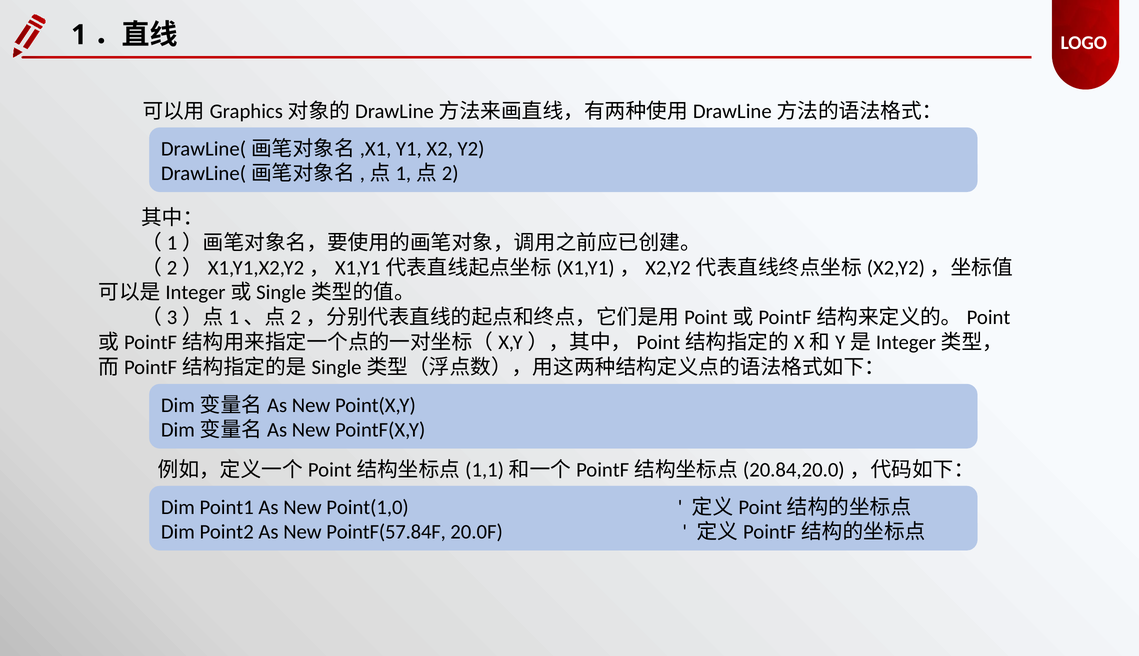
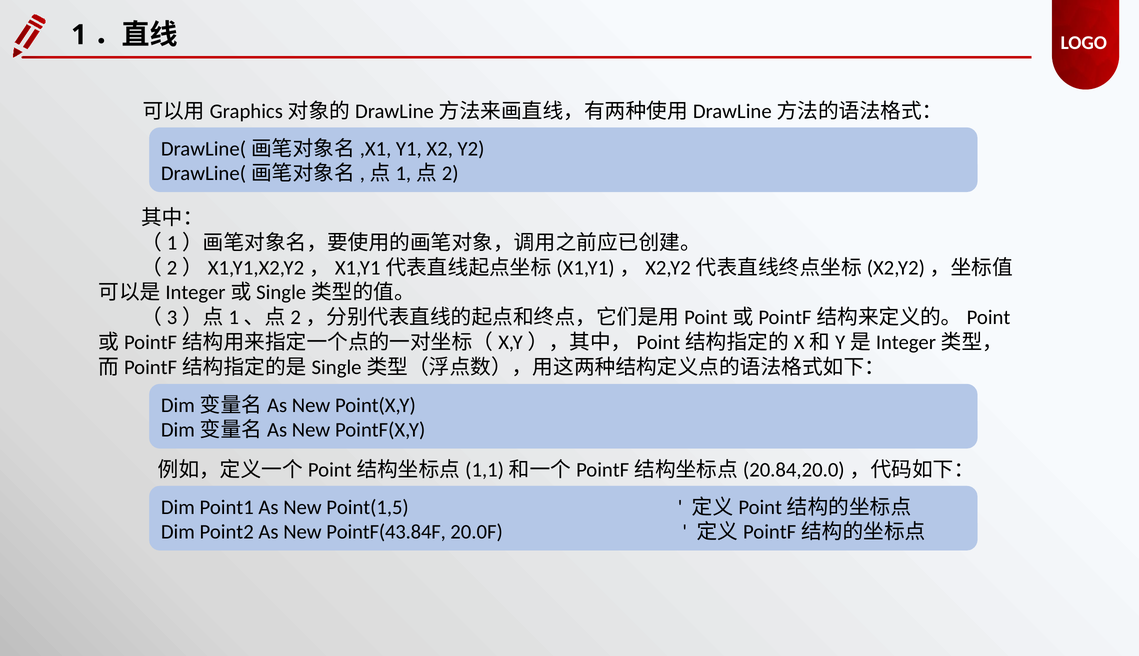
Point(1,0: Point(1,0 -> Point(1,5
PointF(57.84F: PointF(57.84F -> PointF(43.84F
